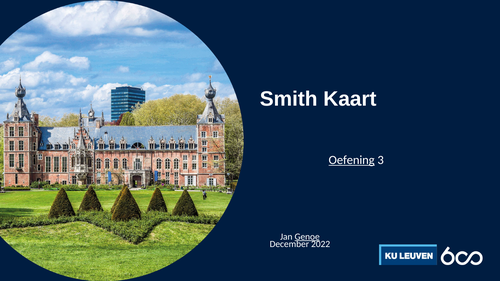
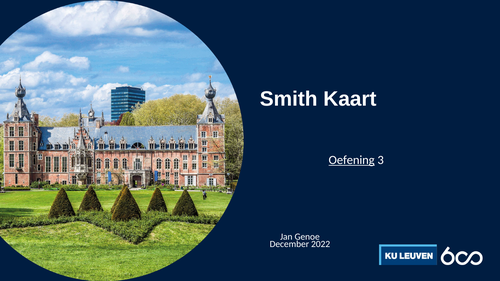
Genoe underline: present -> none
